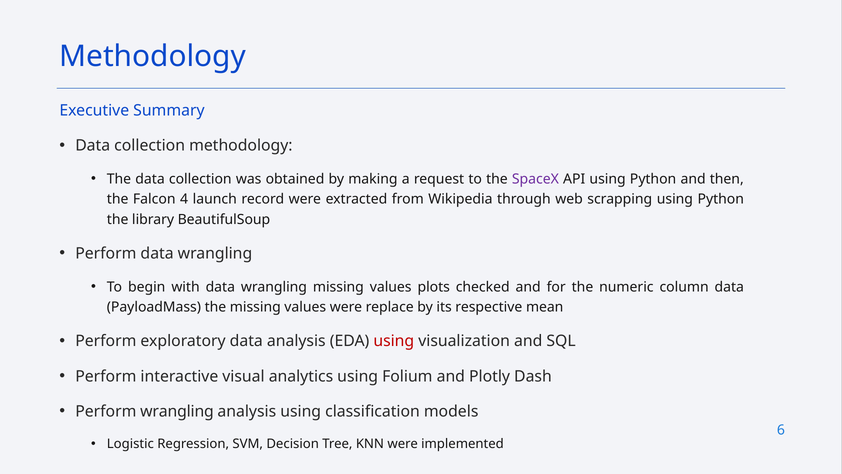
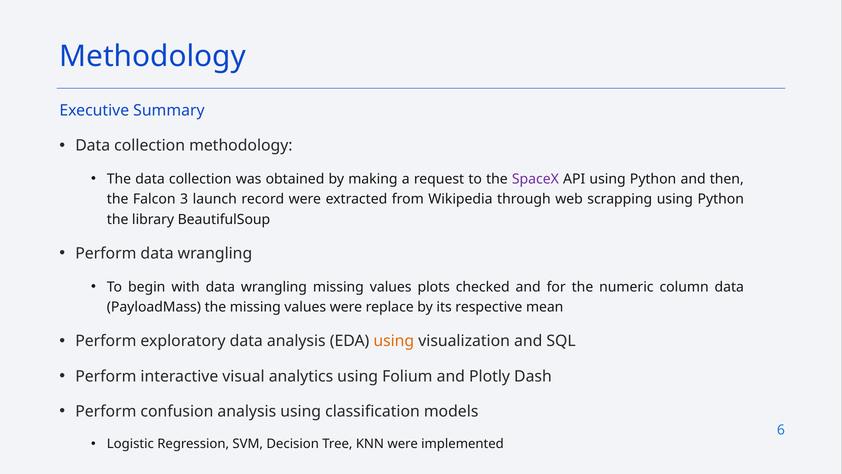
4: 4 -> 3
using at (394, 341) colour: red -> orange
Perform wrangling: wrangling -> confusion
